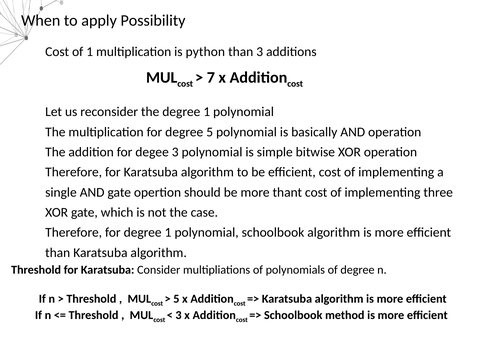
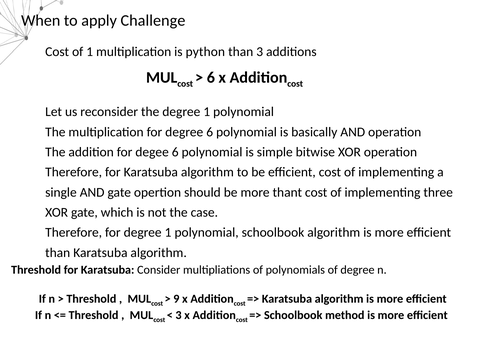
Possibility: Possibility -> Challenge
7 at (211, 78): 7 -> 6
degree 5: 5 -> 6
degee 3: 3 -> 6
5 at (176, 299): 5 -> 9
